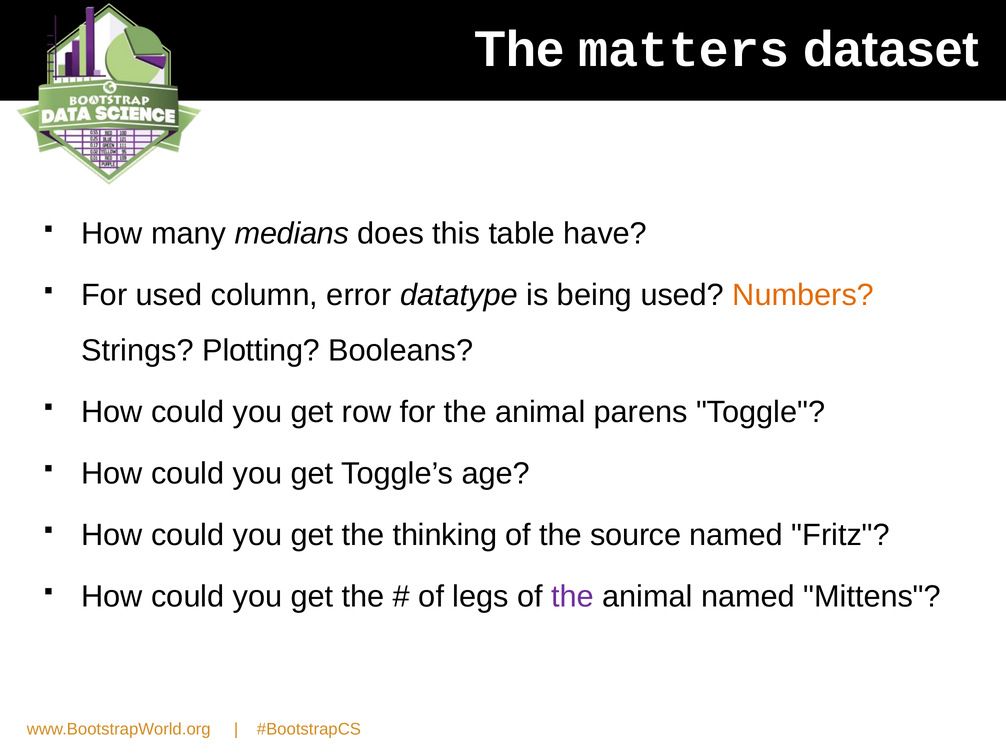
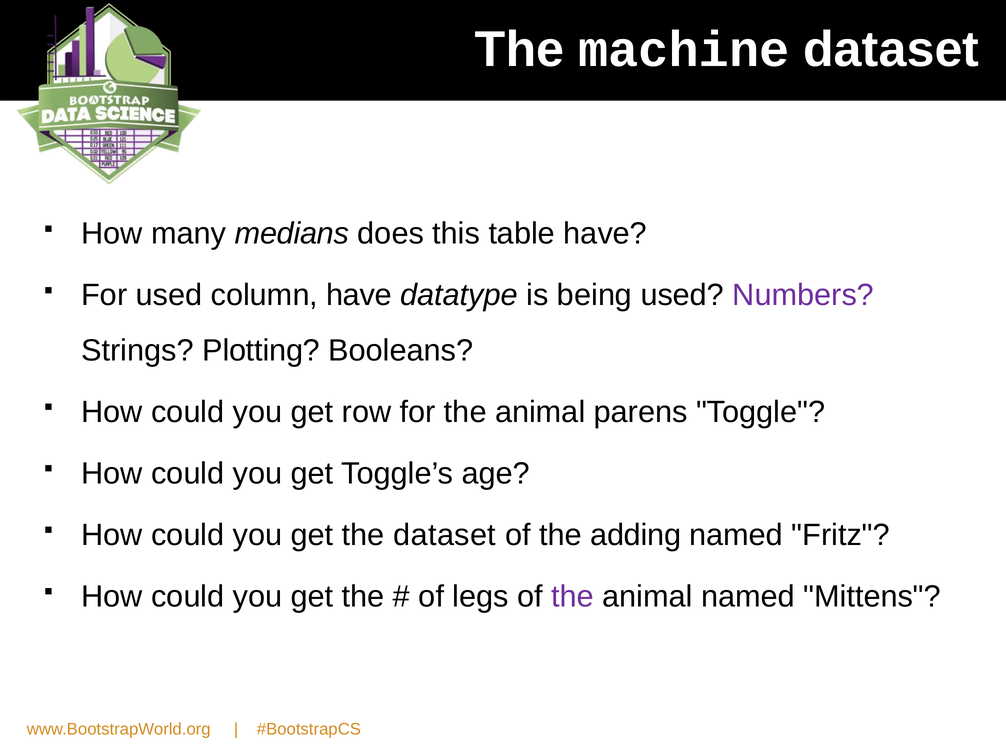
matters: matters -> machine
column error: error -> have
Numbers colour: orange -> purple
the thinking: thinking -> dataset
source: source -> adding
